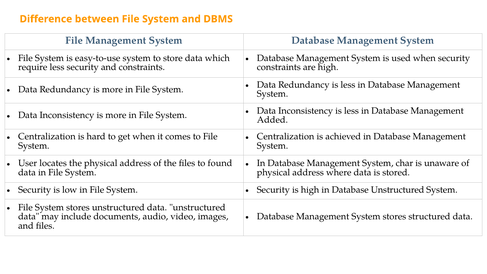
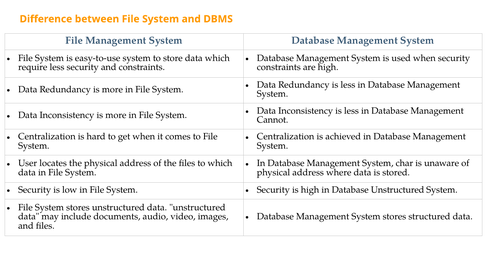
Added: Added -> Cannot
to found: found -> which
